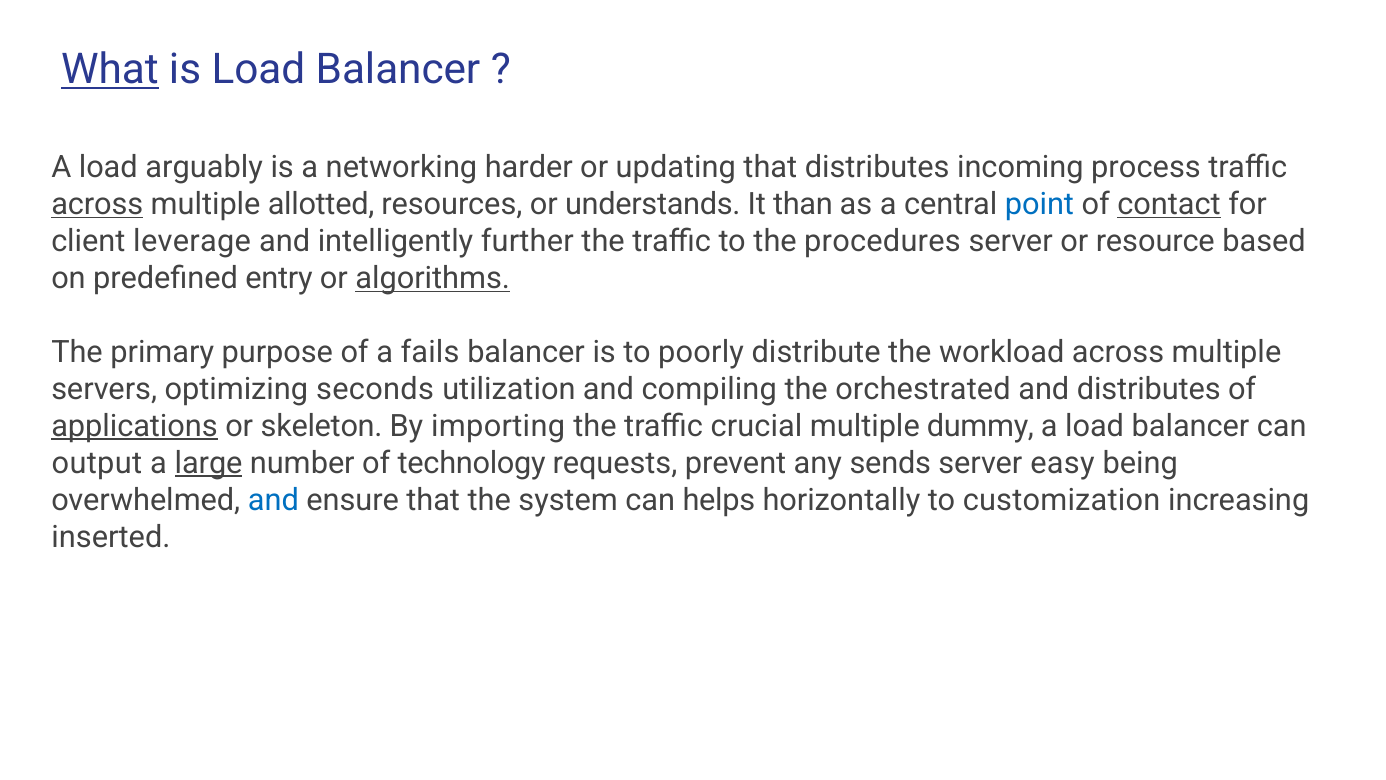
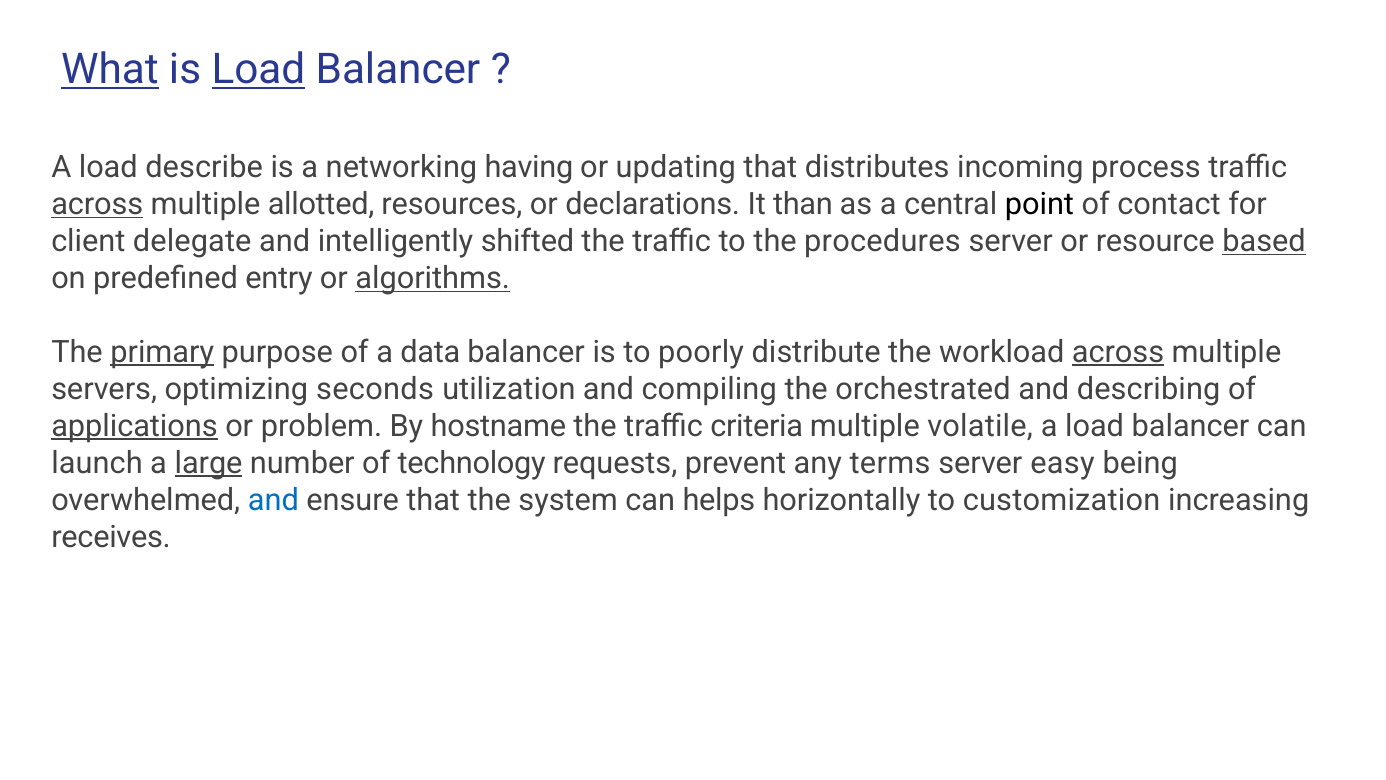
Load at (258, 70) underline: none -> present
arguably: arguably -> describe
harder: harder -> having
understands: understands -> declarations
point colour: blue -> black
contact underline: present -> none
leverage: leverage -> delegate
further: further -> shifted
based underline: none -> present
primary underline: none -> present
fails: fails -> data
across at (1118, 352) underline: none -> present
and distributes: distributes -> describing
skeleton: skeleton -> problem
importing: importing -> hostname
crucial: crucial -> criteria
dummy: dummy -> volatile
output: output -> launch
sends: sends -> terms
inserted: inserted -> receives
